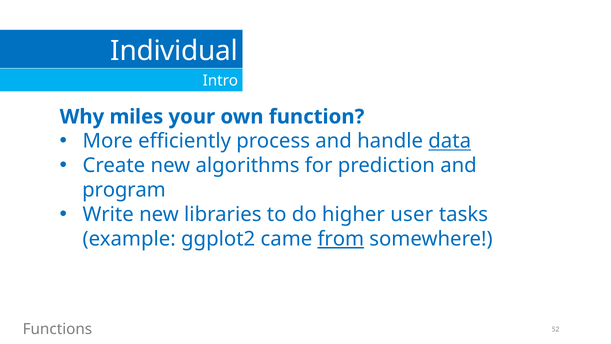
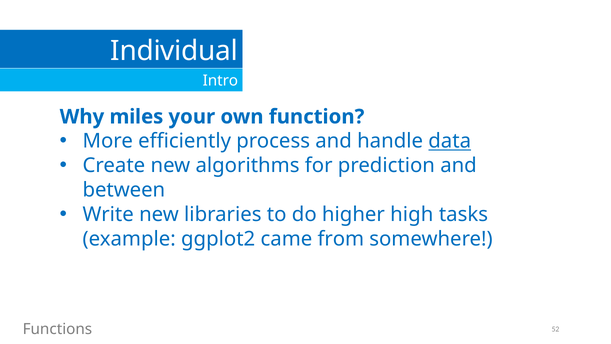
program: program -> between
user: user -> high
from underline: present -> none
